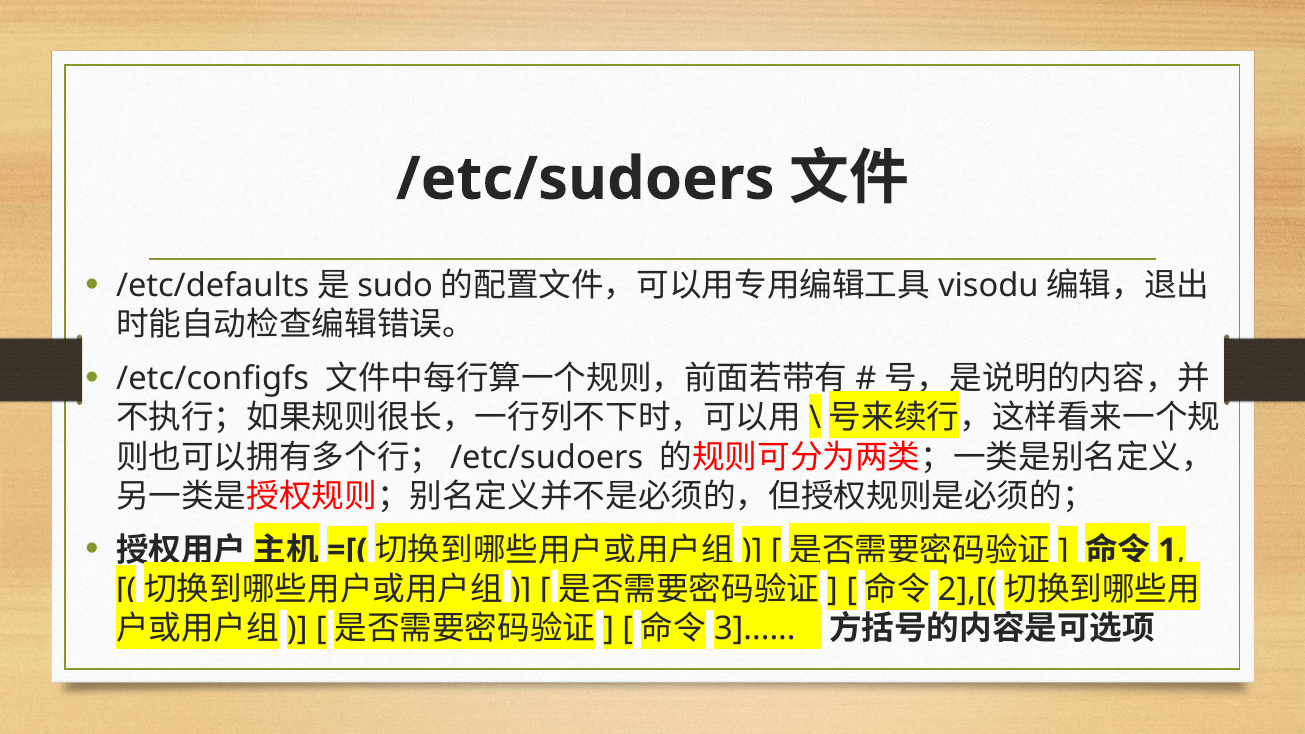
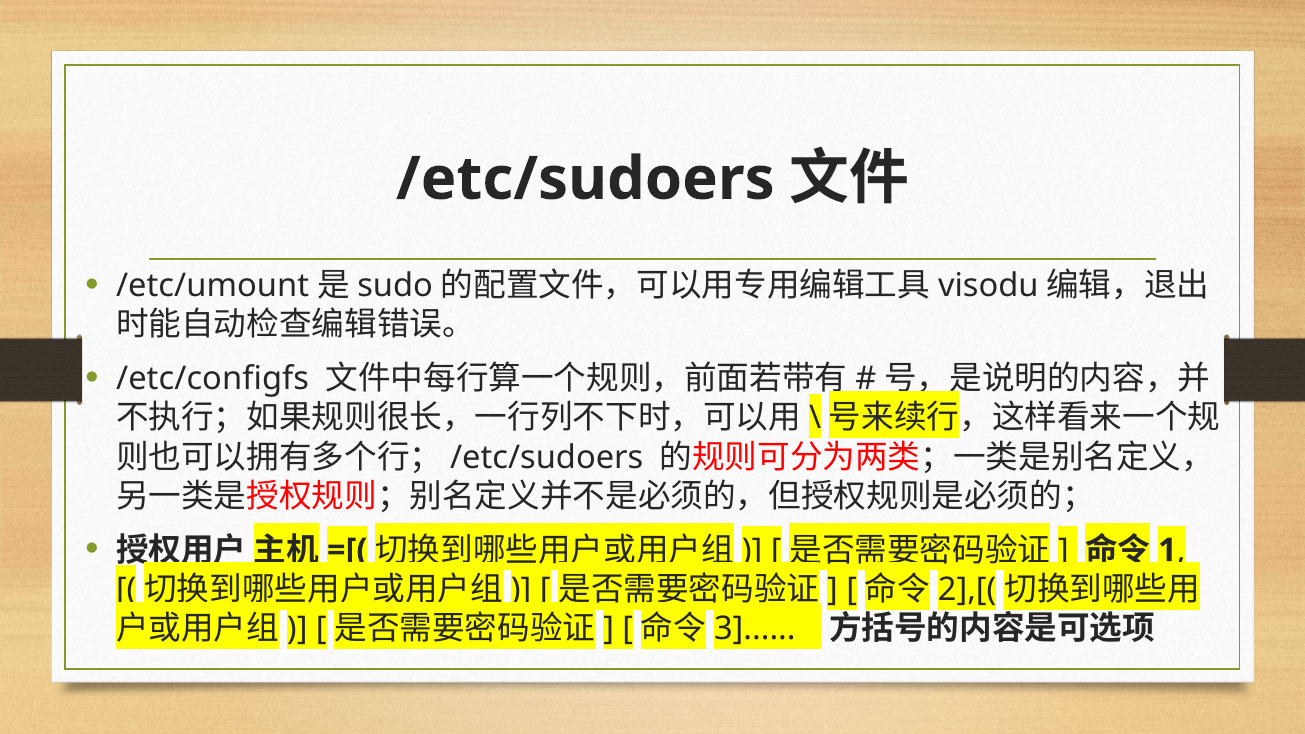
/etc/defaults: /etc/defaults -> /etc/umount
